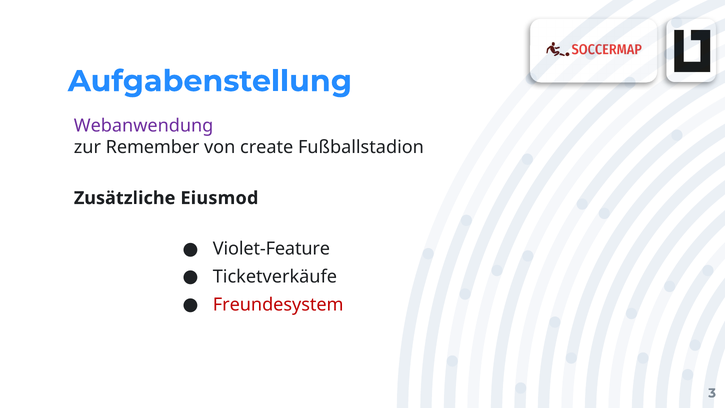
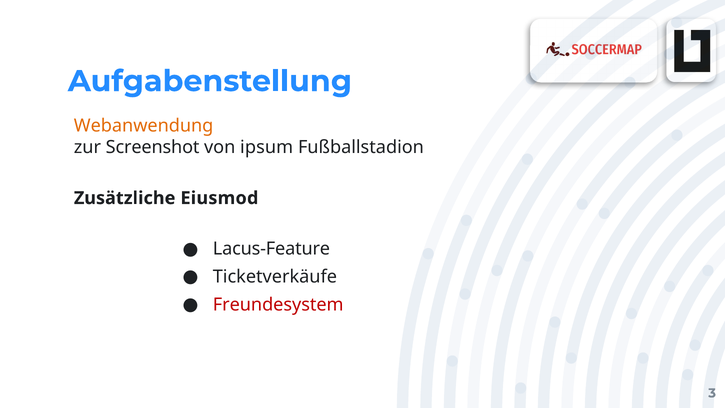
Webanwendung colour: purple -> orange
Remember: Remember -> Screenshot
create: create -> ipsum
Violet-Feature: Violet-Feature -> Lacus-Feature
